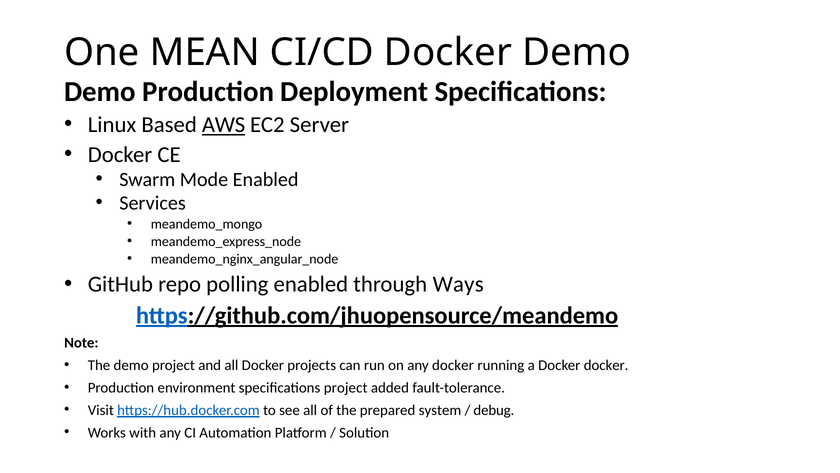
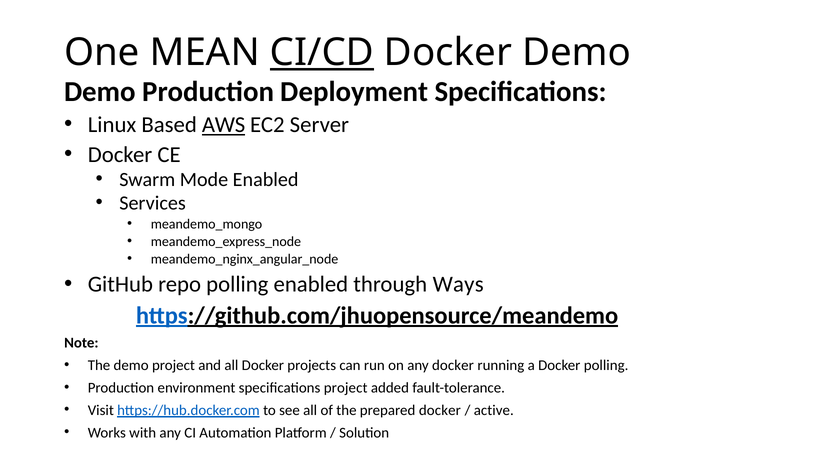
CI/CD underline: none -> present
Docker docker: docker -> polling
prepared system: system -> docker
debug: debug -> active
